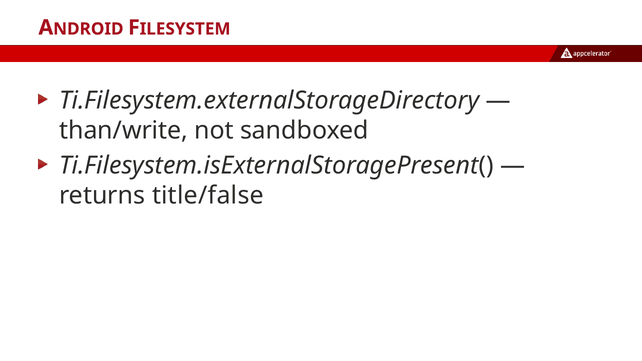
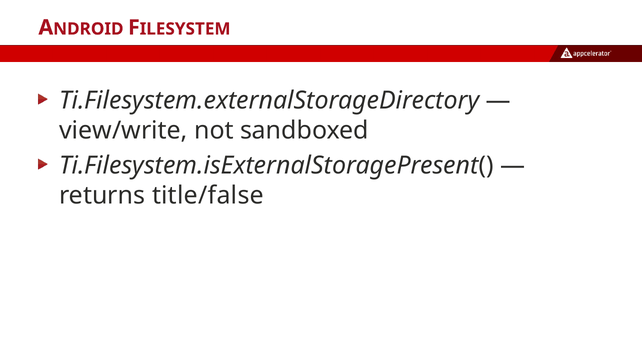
than/write: than/write -> view/write
